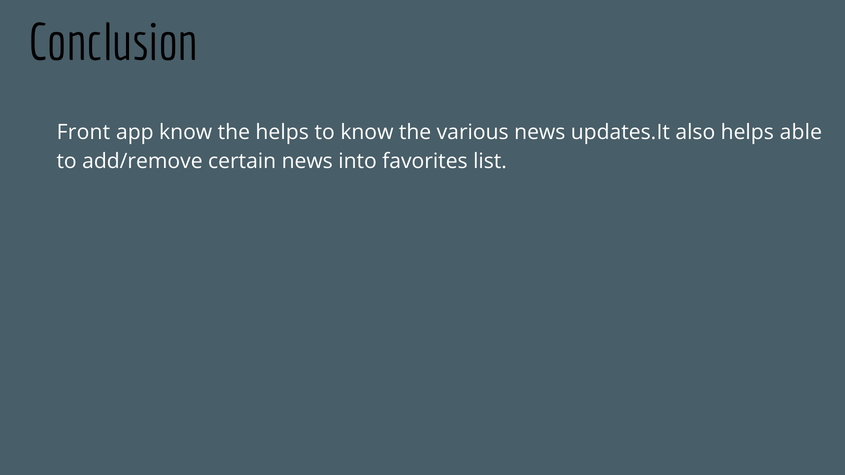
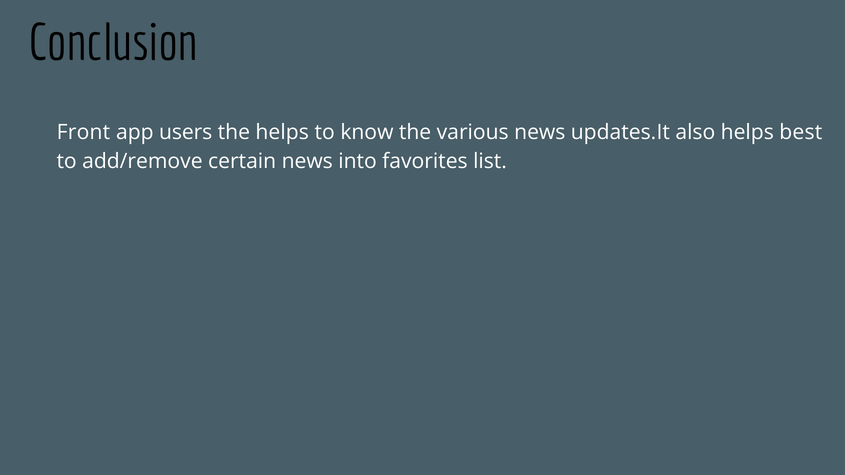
app know: know -> users
able: able -> best
